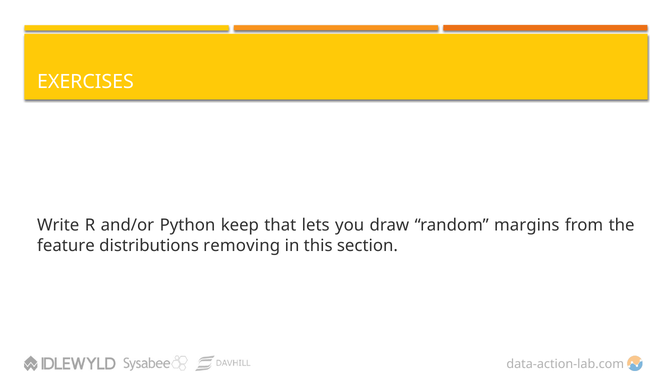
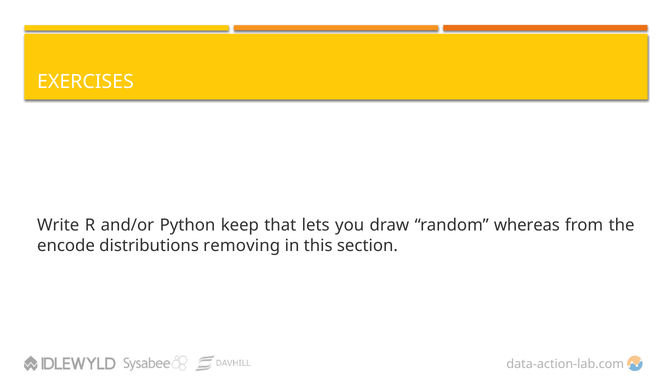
margins: margins -> whereas
feature: feature -> encode
